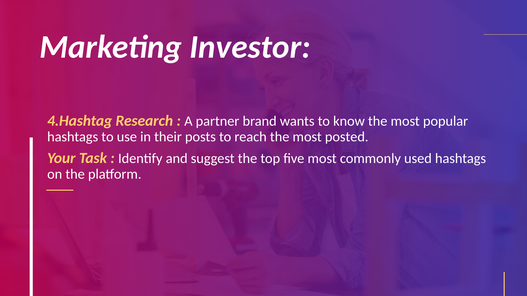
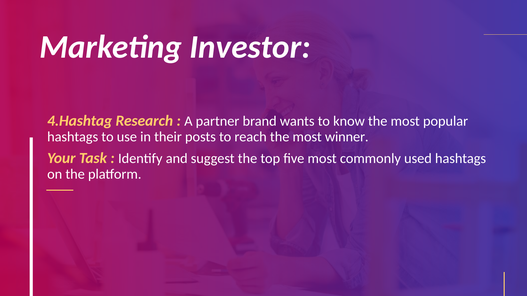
posted: posted -> winner
